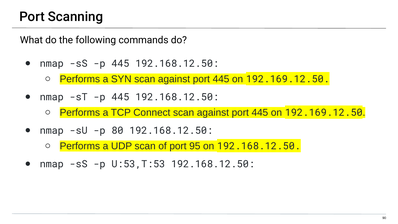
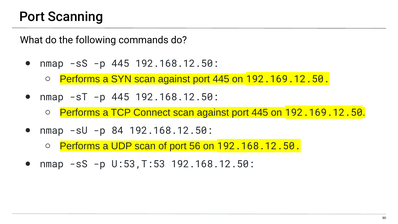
80: 80 -> 84
95: 95 -> 56
